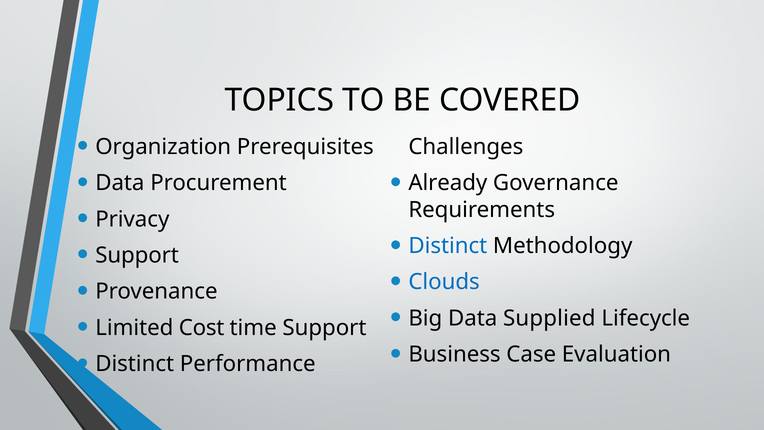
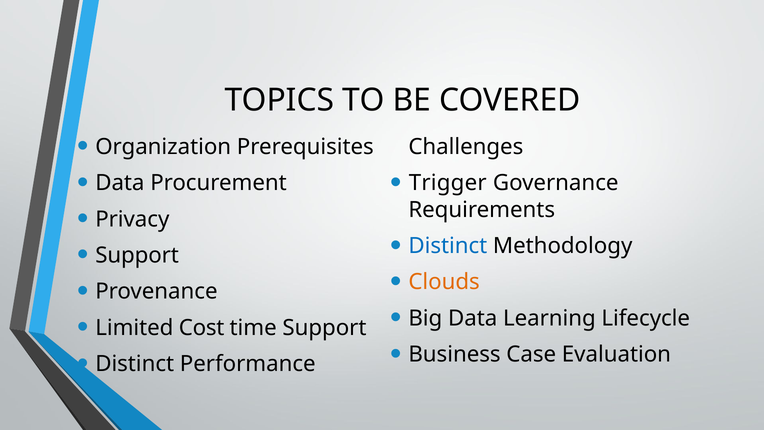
Already: Already -> Trigger
Clouds colour: blue -> orange
Supplied: Supplied -> Learning
